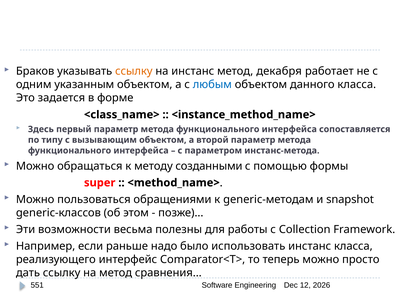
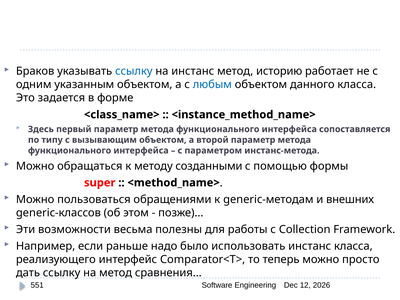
ссылку at (134, 71) colour: orange -> blue
декабря: декабря -> историю
snapshot: snapshot -> внешних
